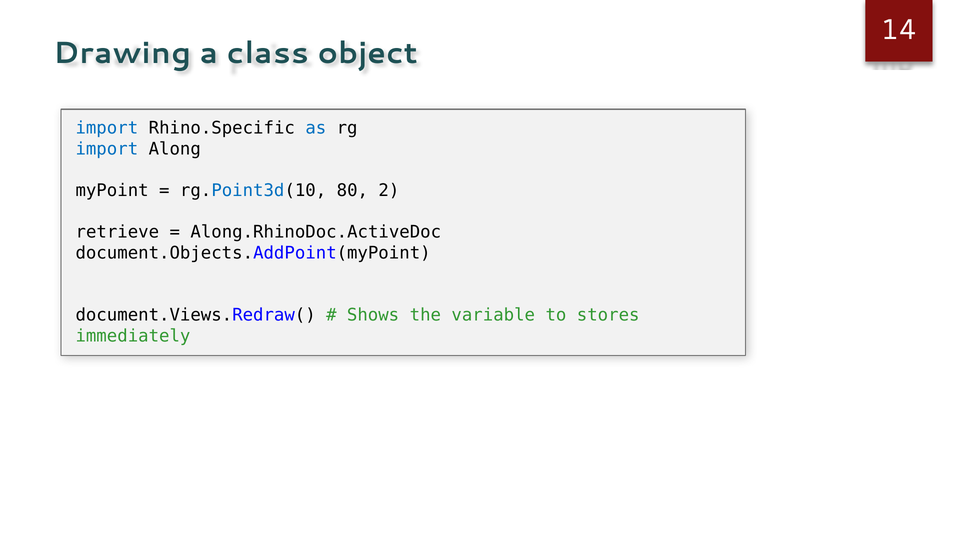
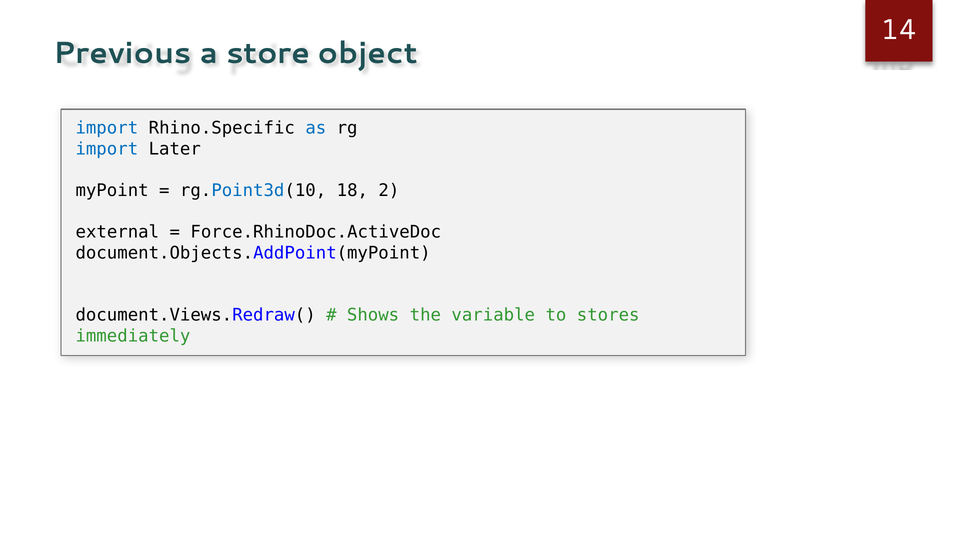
Drawing: Drawing -> Previous
class: class -> store
Along: Along -> Later
80: 80 -> 18
retrieve: retrieve -> external
Along.RhinoDoc.ActiveDoc: Along.RhinoDoc.ActiveDoc -> Force.RhinoDoc.ActiveDoc
